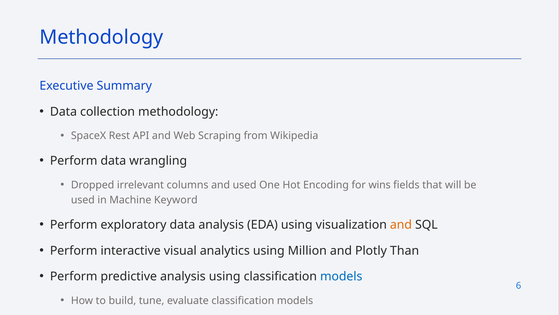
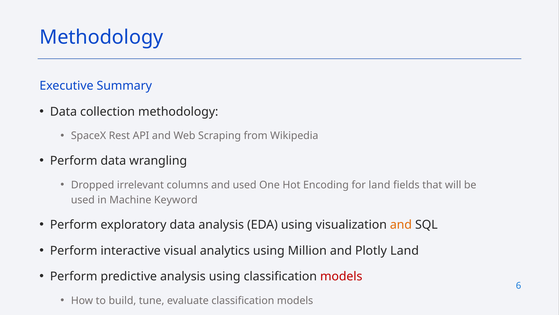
for wins: wins -> land
Plotly Than: Than -> Land
models at (341, 276) colour: blue -> red
